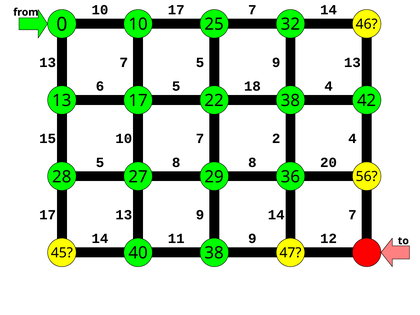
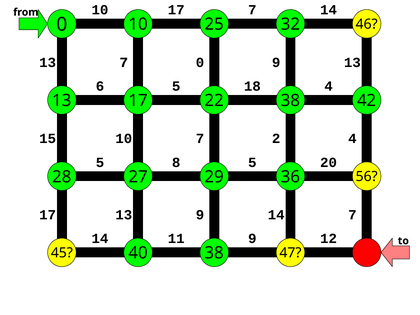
5 at (200, 62): 5 -> 0
8 8: 8 -> 5
